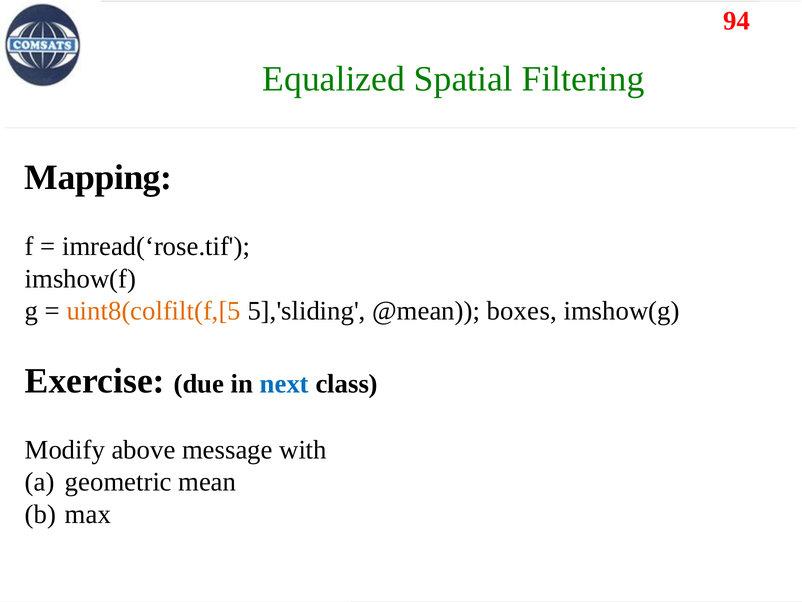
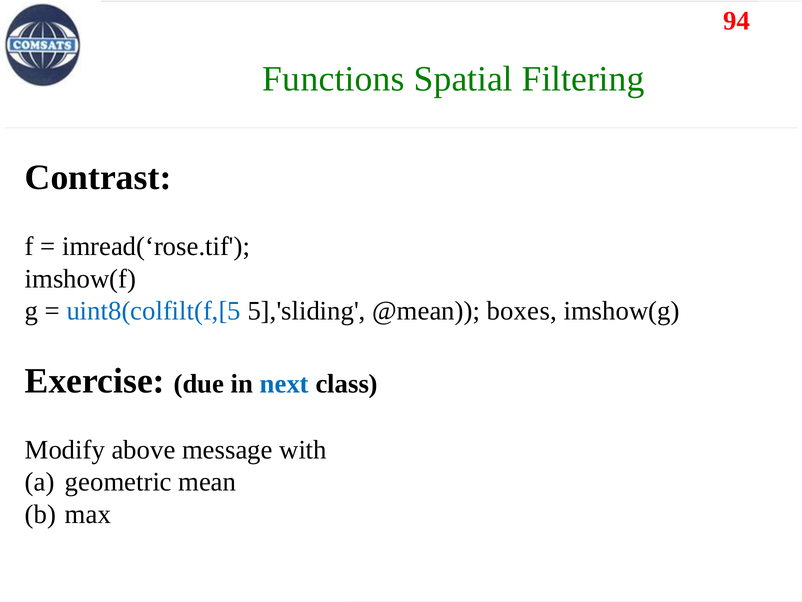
Equalized: Equalized -> Functions
Mapping: Mapping -> Contrast
uint8(colfilt(f,[5 colour: orange -> blue
